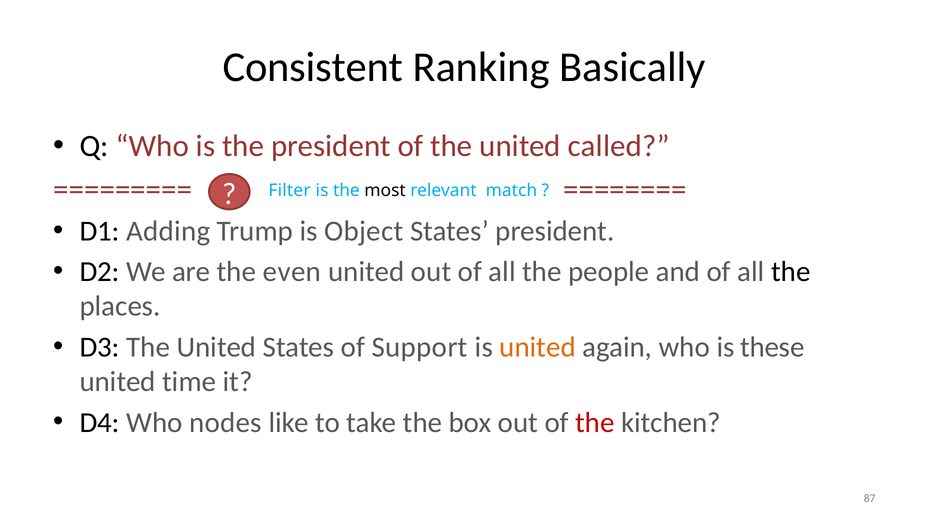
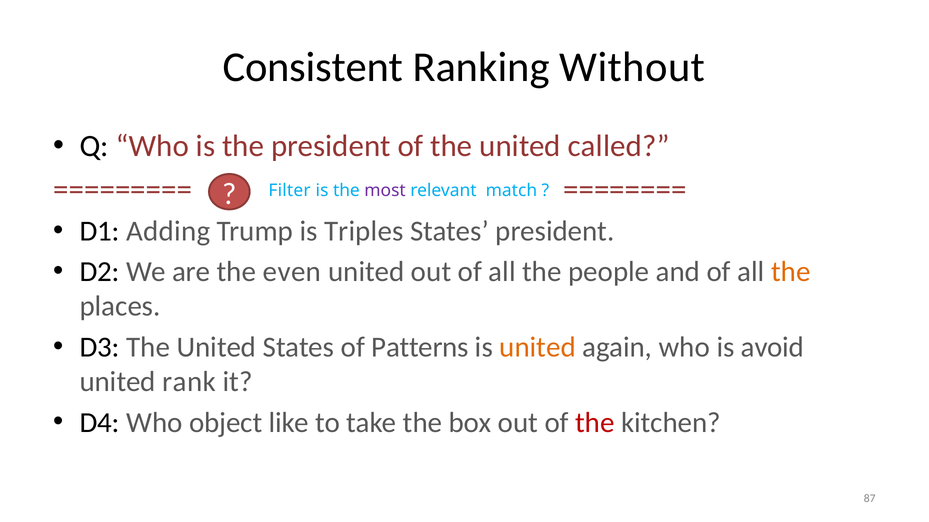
Basically: Basically -> Without
most colour: black -> purple
Object: Object -> Triples
the at (791, 272) colour: black -> orange
Support: Support -> Patterns
these: these -> avoid
time: time -> rank
nodes: nodes -> object
